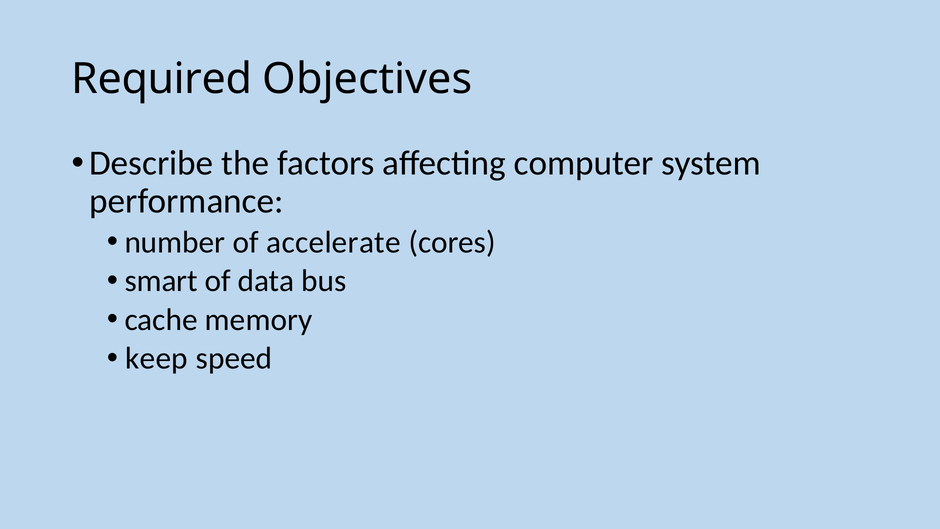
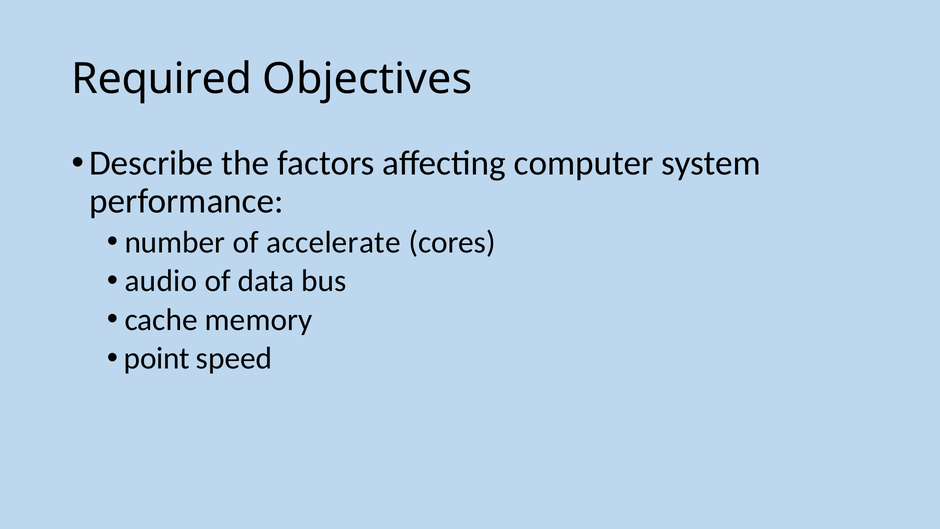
smart: smart -> audio
keep: keep -> point
